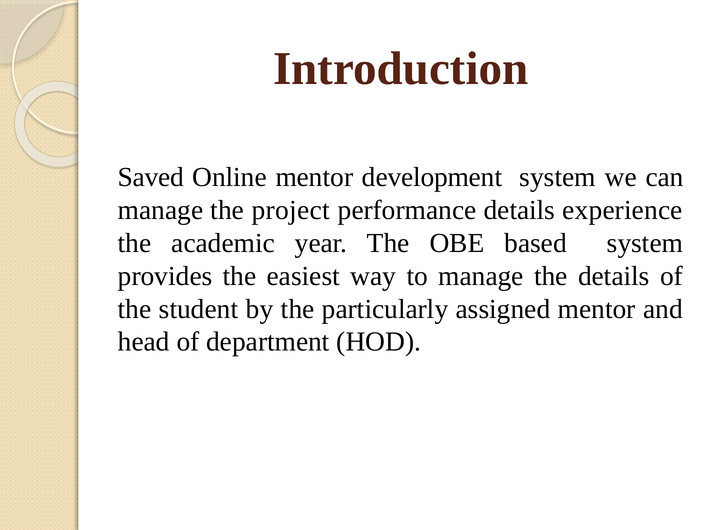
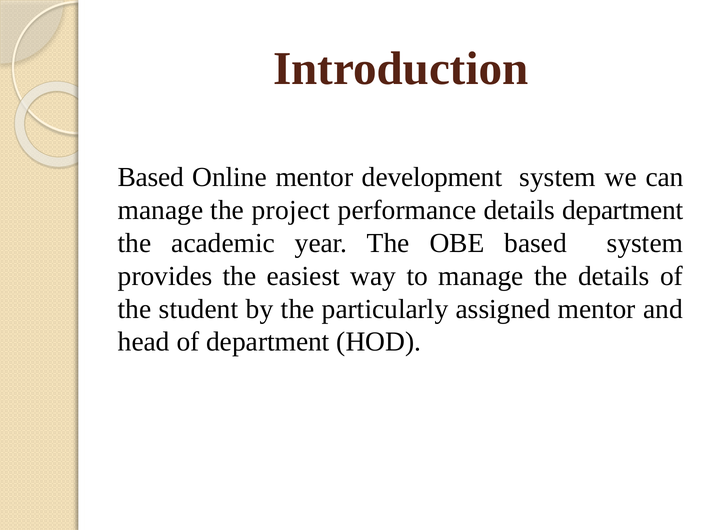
Saved at (151, 177): Saved -> Based
details experience: experience -> department
